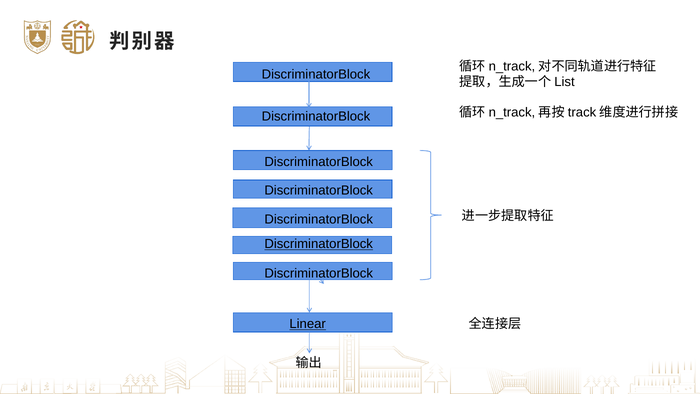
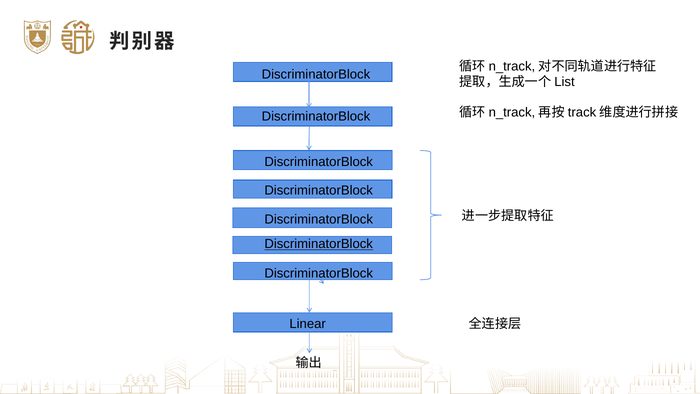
Linear underline: present -> none
